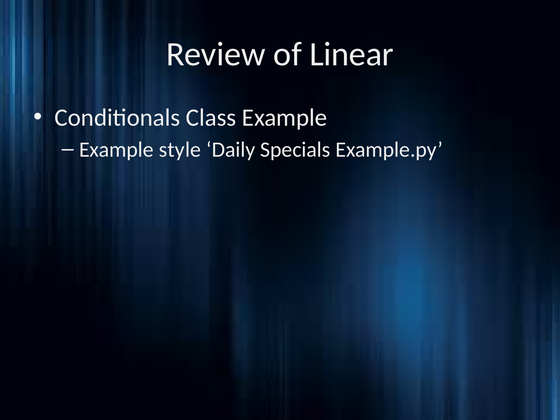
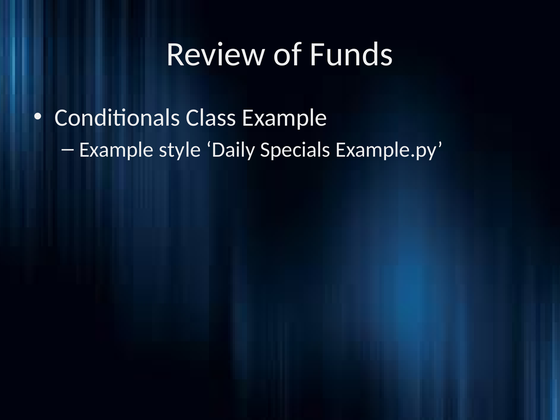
Linear: Linear -> Funds
